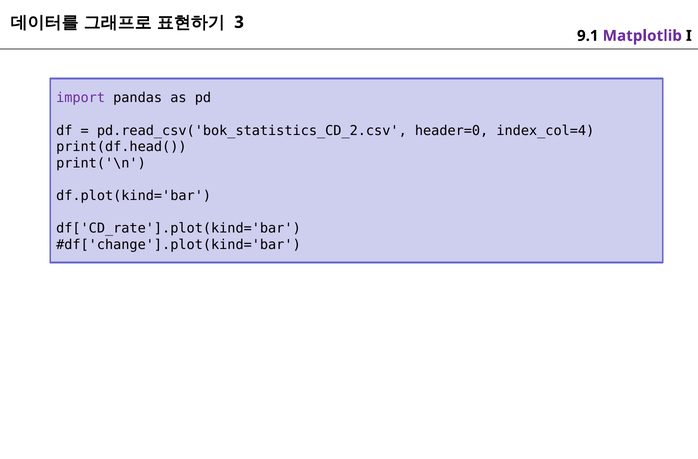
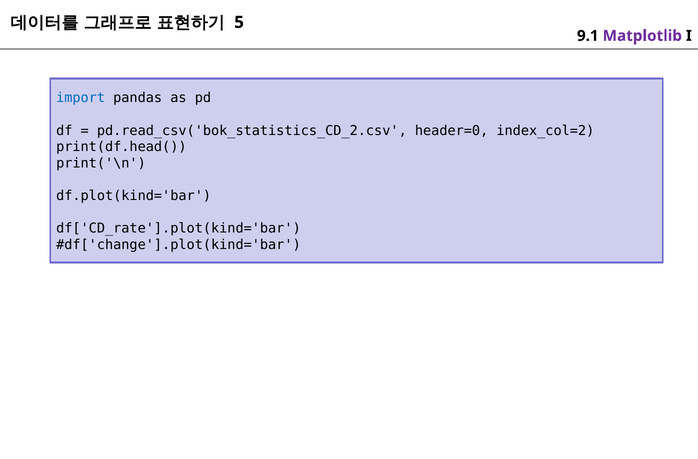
3: 3 -> 5
import colour: purple -> blue
index_col=4: index_col=4 -> index_col=2
